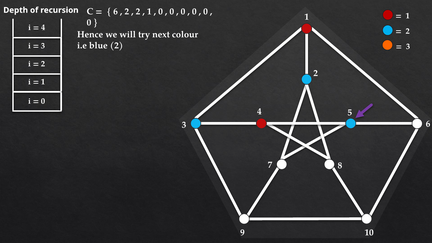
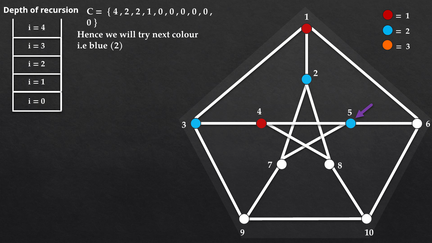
6 at (116, 12): 6 -> 4
